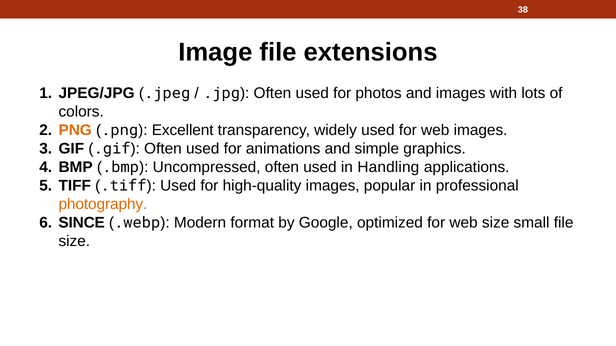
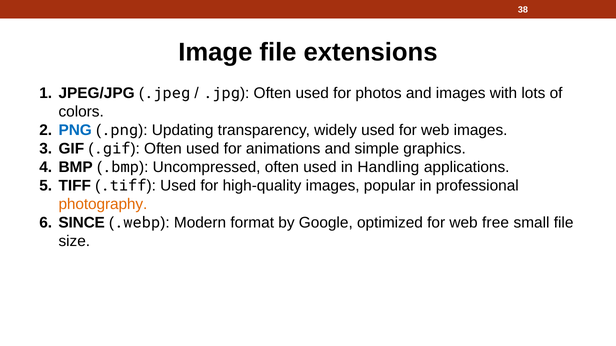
PNG colour: orange -> blue
Excellent: Excellent -> Updating
web size: size -> free
